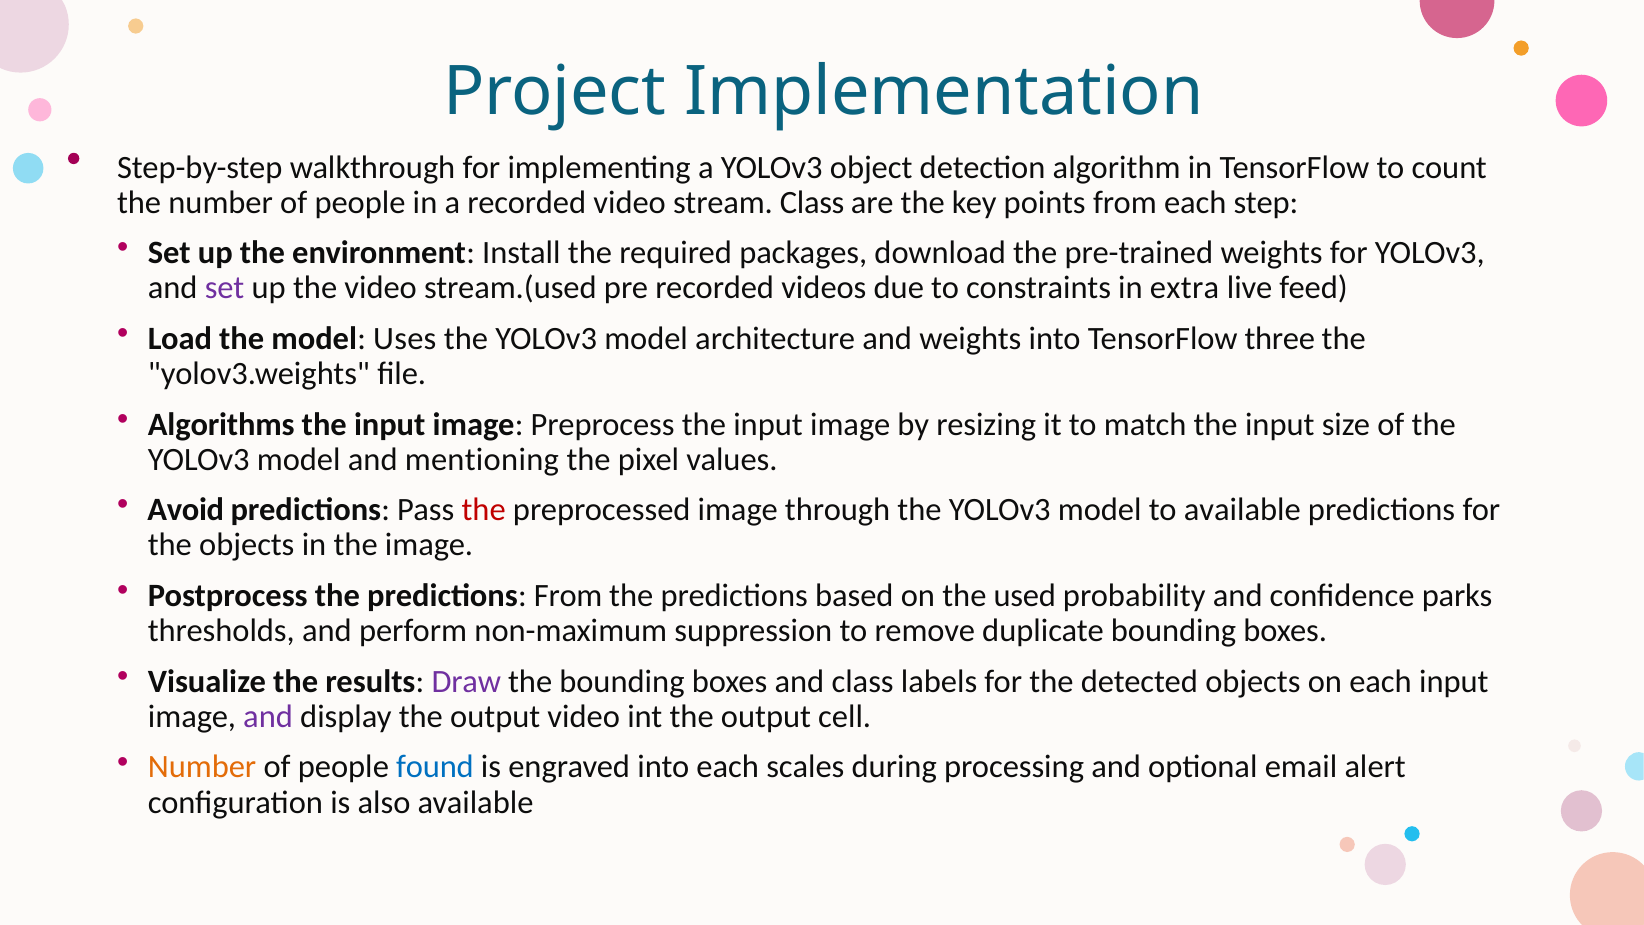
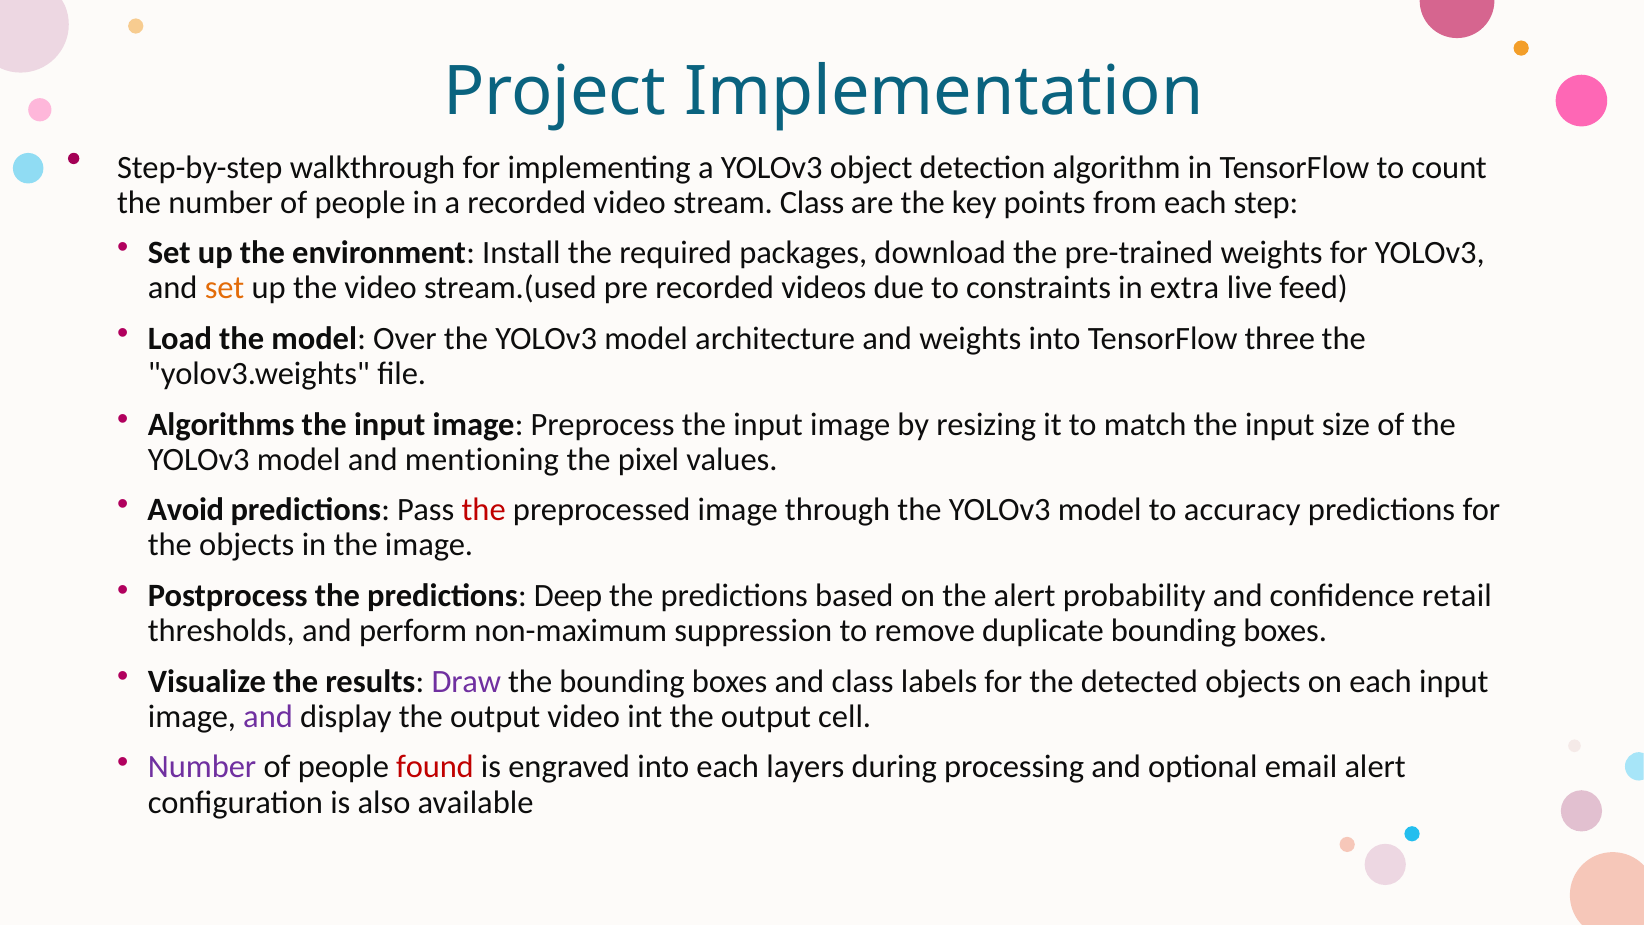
set at (225, 288) colour: purple -> orange
Uses: Uses -> Over
to available: available -> accuracy
predictions From: From -> Deep
the used: used -> alert
parks: parks -> retail
Number at (202, 767) colour: orange -> purple
found colour: blue -> red
scales: scales -> layers
